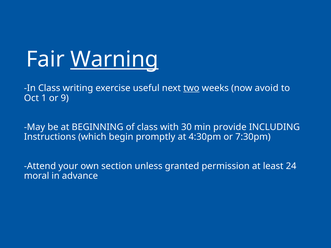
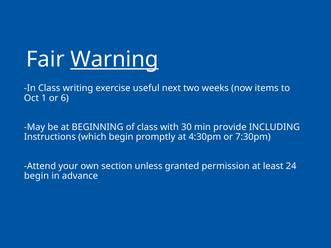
two underline: present -> none
avoid: avoid -> items
9: 9 -> 6
moral at (37, 176): moral -> begin
